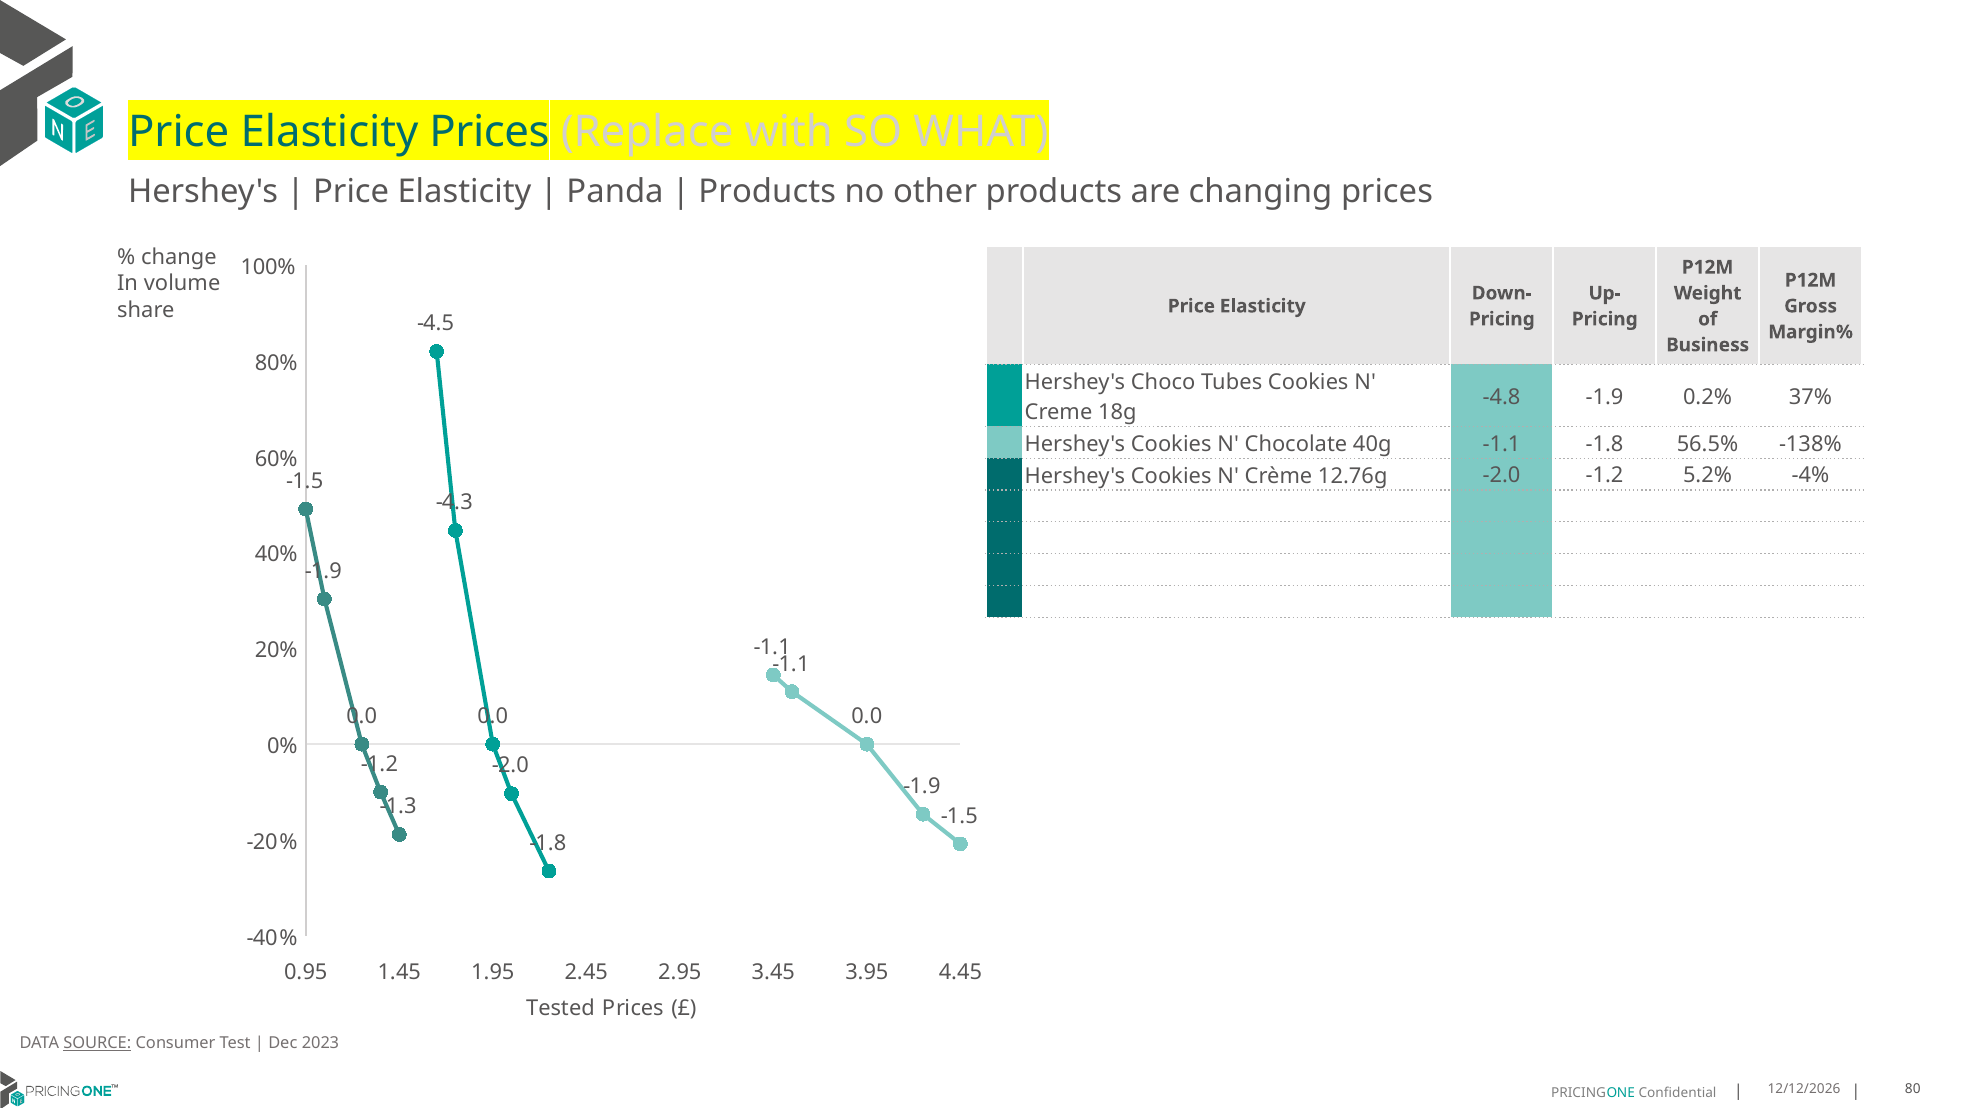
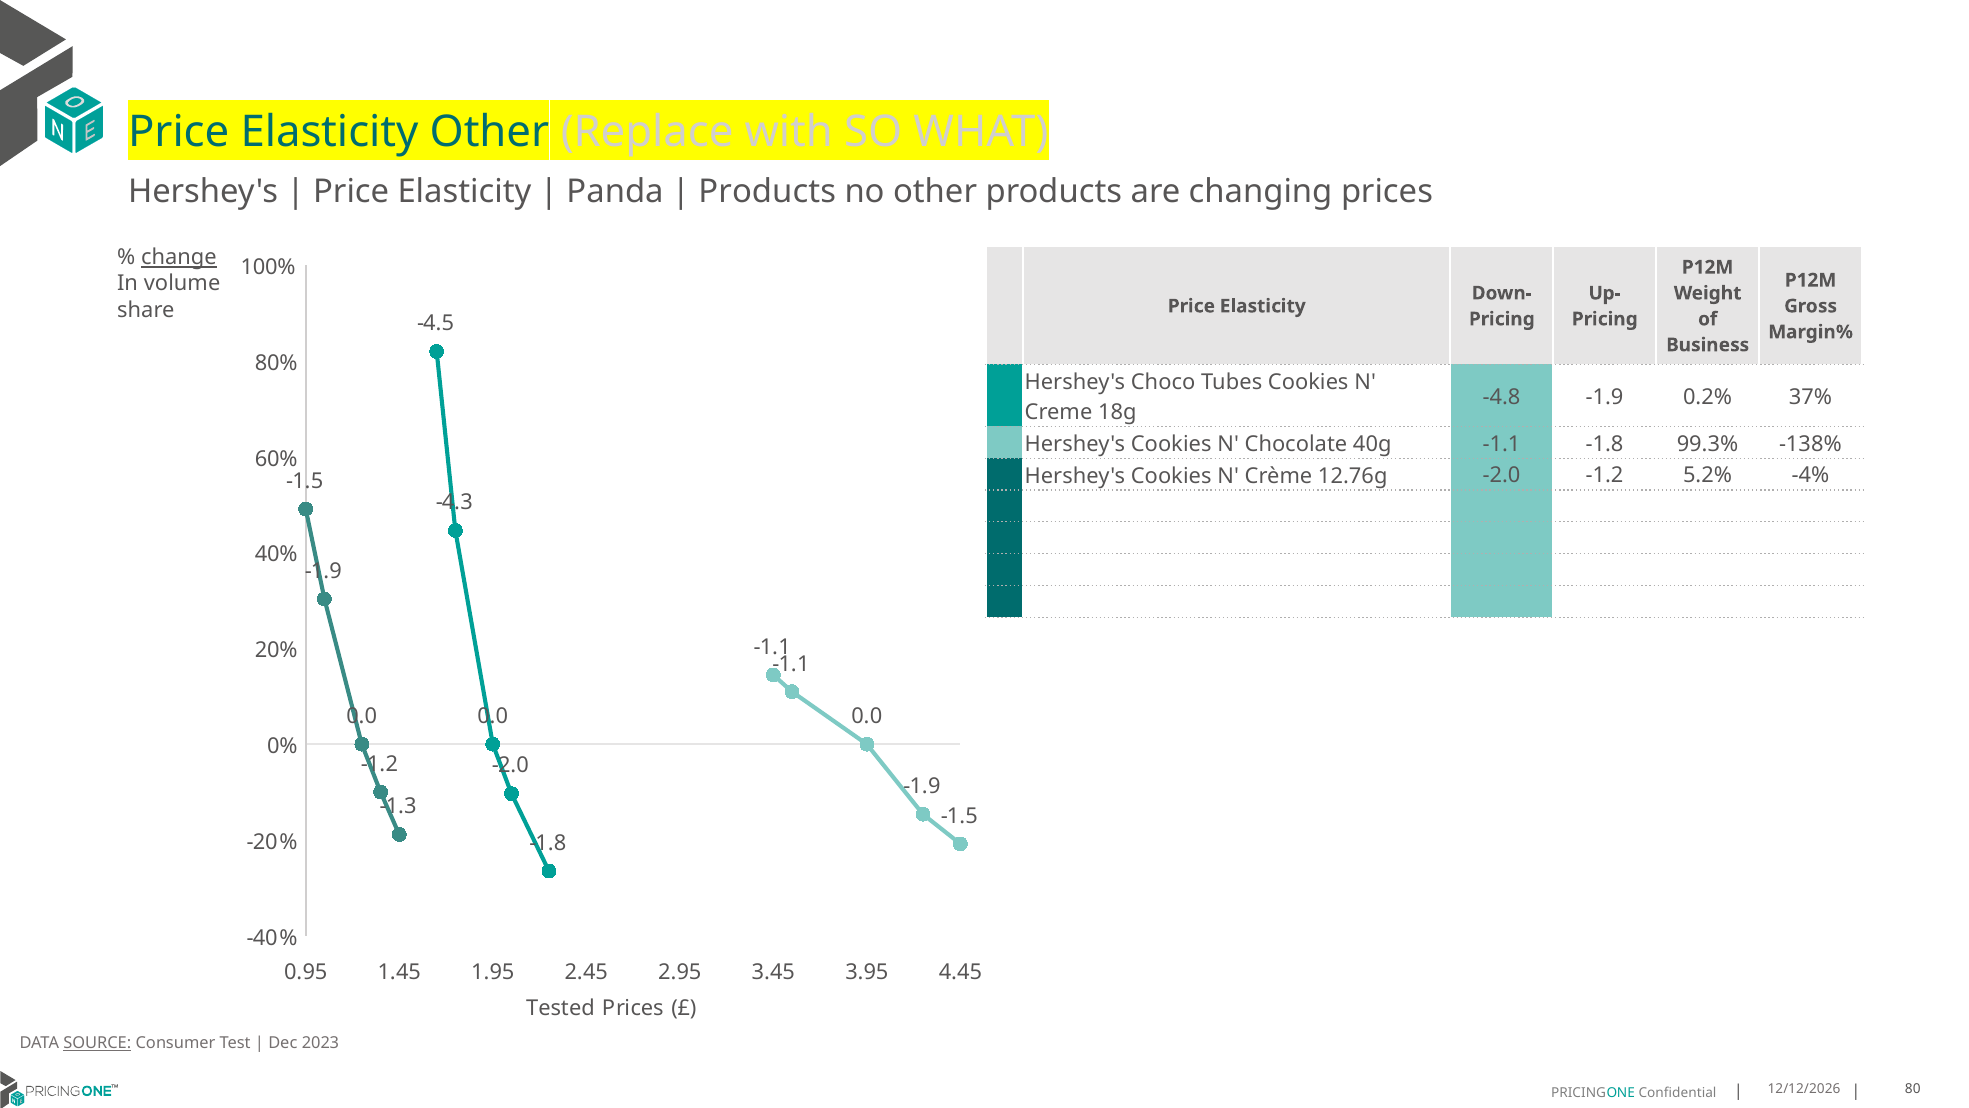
Elasticity Prices: Prices -> Other
change underline: none -> present
56.5%: 56.5% -> 99.3%
